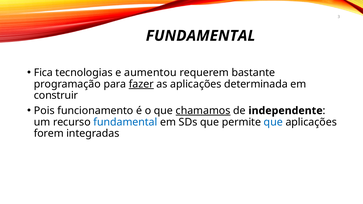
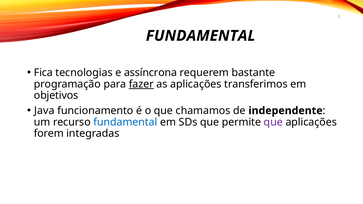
aumentou: aumentou -> assíncrona
determinada: determinada -> transferimos
construir: construir -> objetivos
Pois: Pois -> Java
chamamos underline: present -> none
que at (273, 122) colour: blue -> purple
